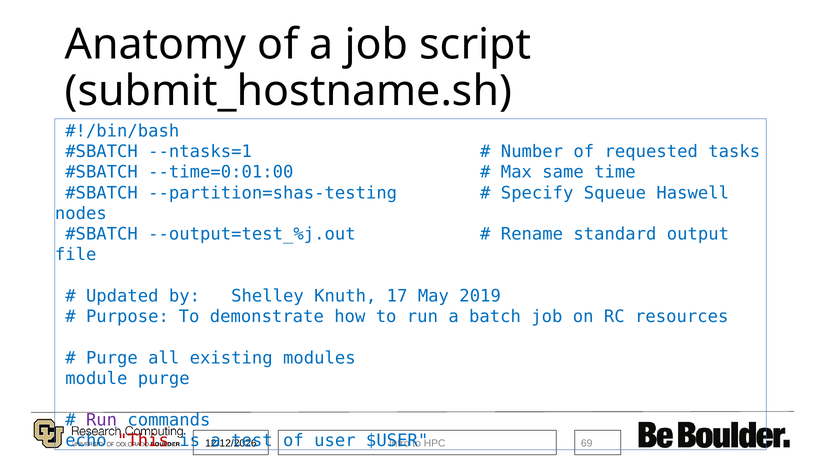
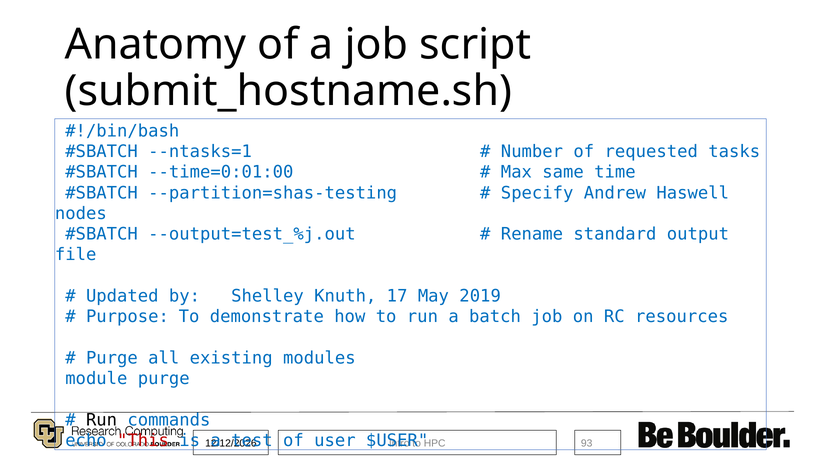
Squeue: Squeue -> Andrew
Run at (102, 420) colour: purple -> black
69: 69 -> 93
